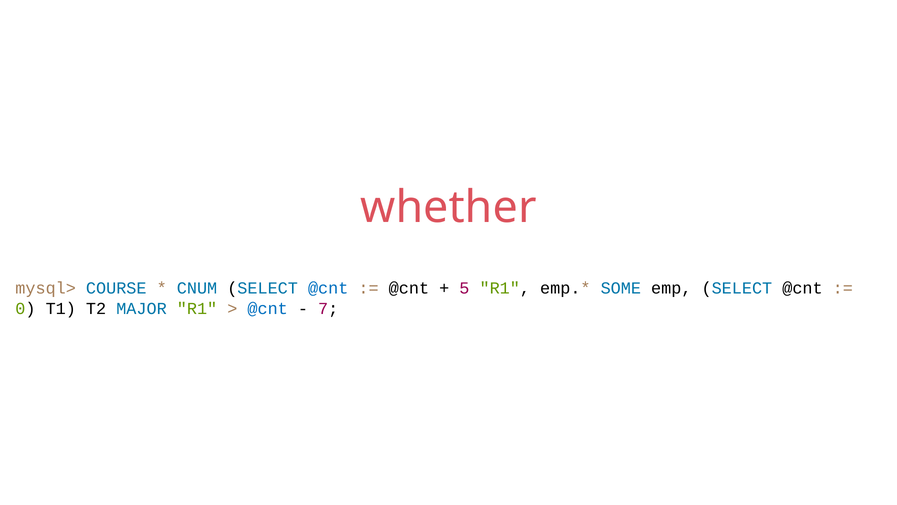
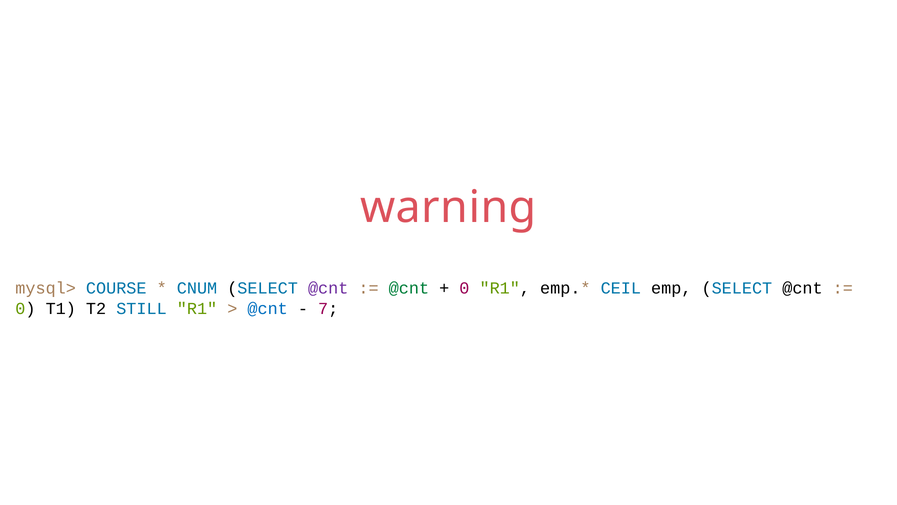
whether: whether -> warning
@cnt at (328, 288) colour: blue -> purple
@cnt at (409, 288) colour: black -> green
5 at (464, 288): 5 -> 0
SOME: SOME -> CEIL
MAJOR: MAJOR -> STILL
